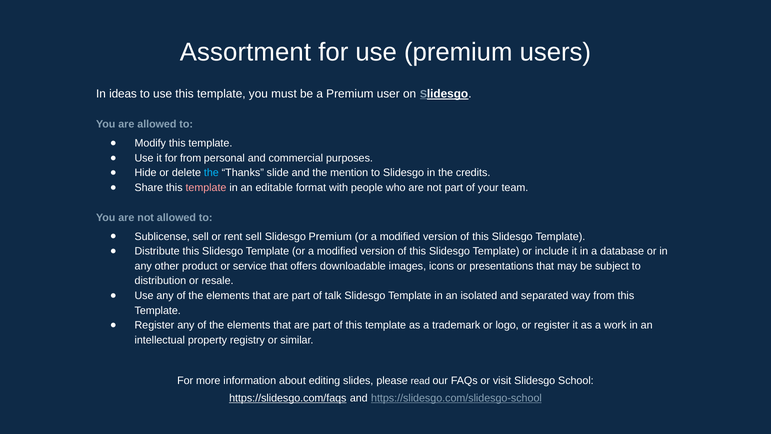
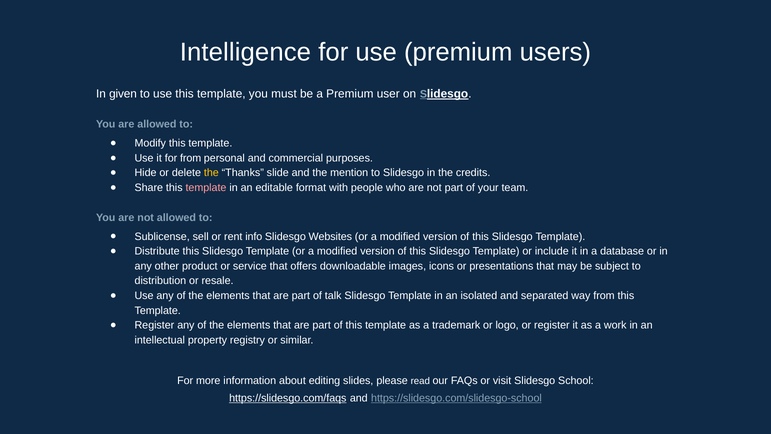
Assortment: Assortment -> Intelligence
ideas: ideas -> given
the at (211, 173) colour: light blue -> yellow
rent sell: sell -> info
Slidesgo Premium: Premium -> Websites
